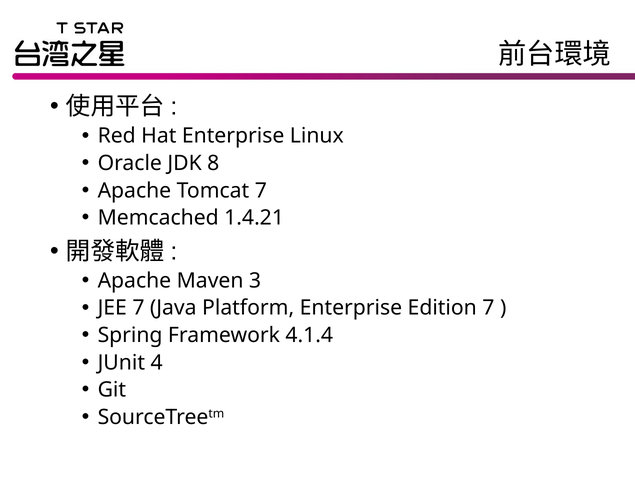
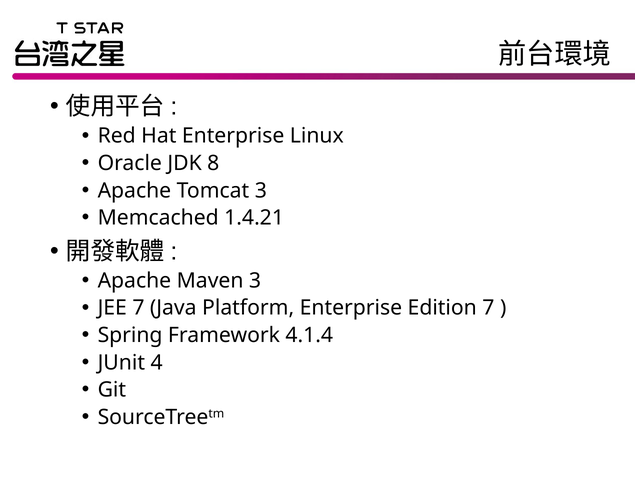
Tomcat 7: 7 -> 3
